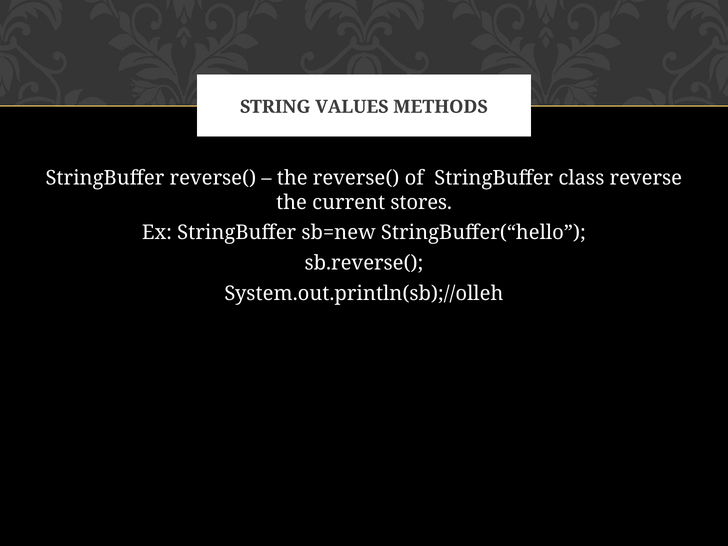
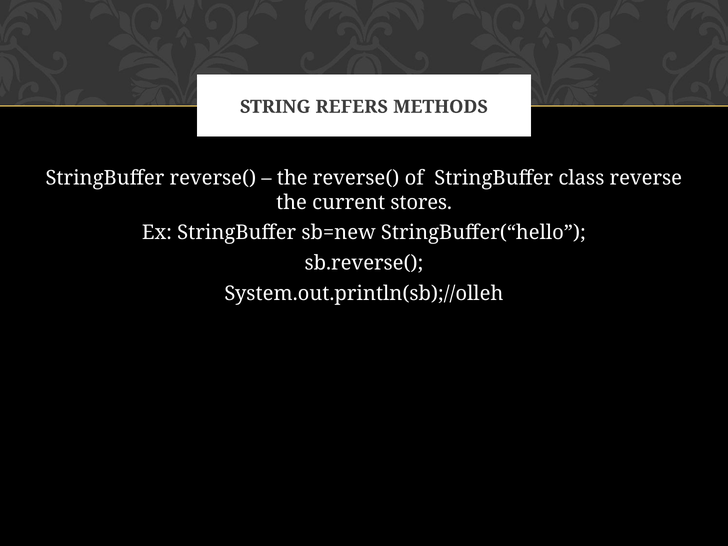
VALUES: VALUES -> REFERS
